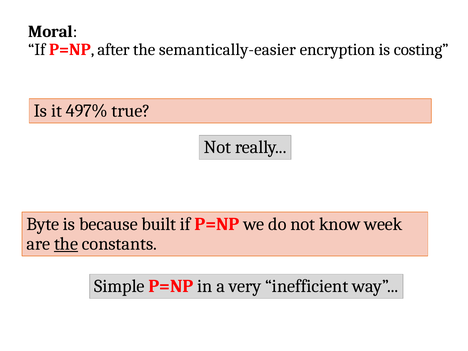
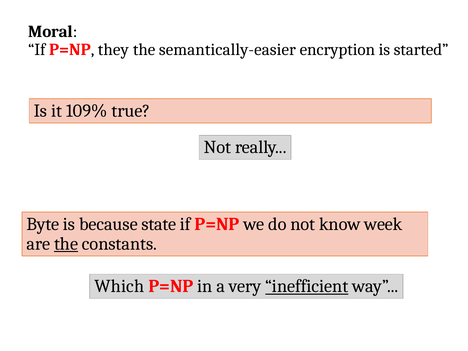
after: after -> they
costing: costing -> started
497%: 497% -> 109%
built: built -> state
Simple: Simple -> Which
inefficient underline: none -> present
